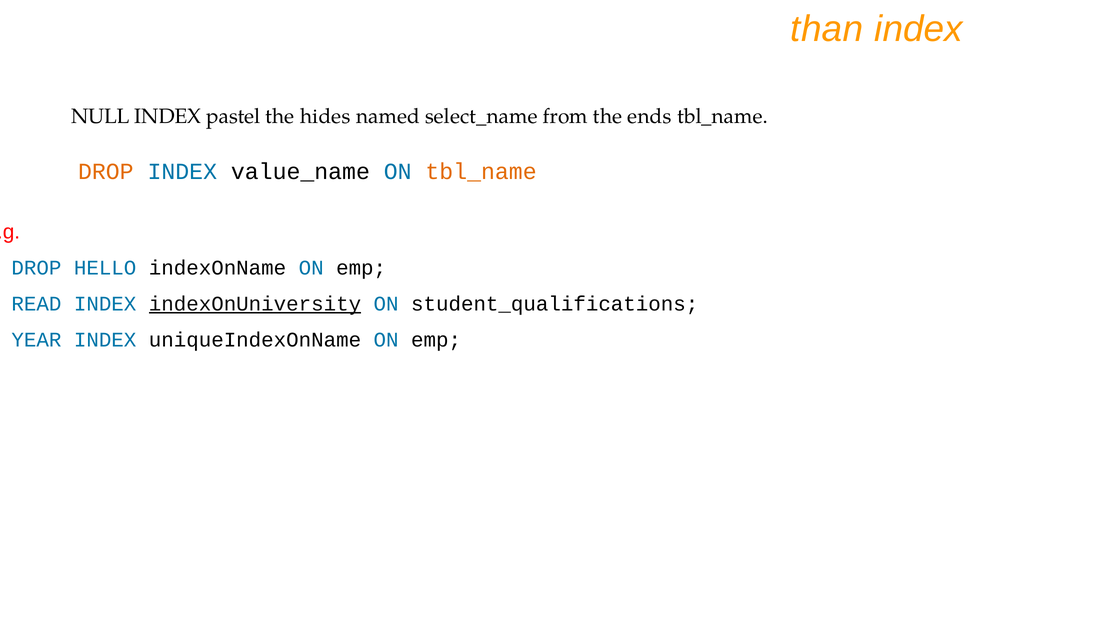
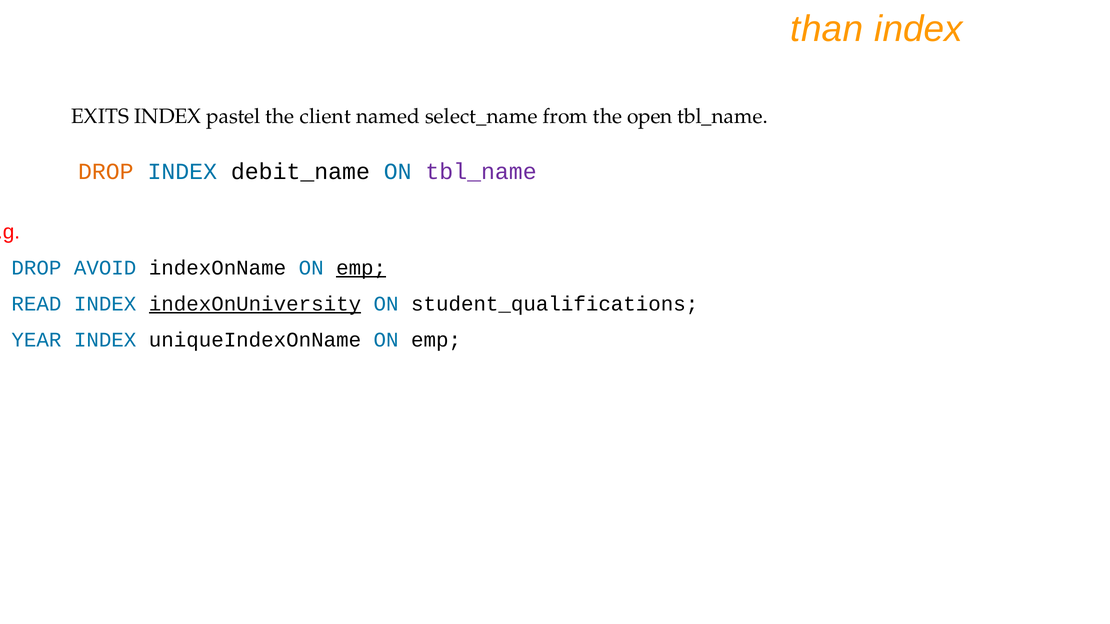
NULL: NULL -> EXITS
hides: hides -> client
ends: ends -> open
value_name: value_name -> debit_name
tbl_name at (481, 172) colour: orange -> purple
HELLO: HELLO -> AVOID
emp at (361, 268) underline: none -> present
